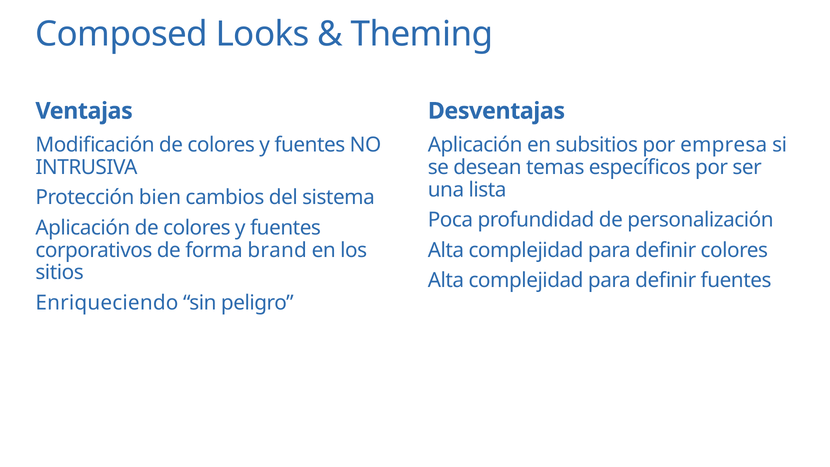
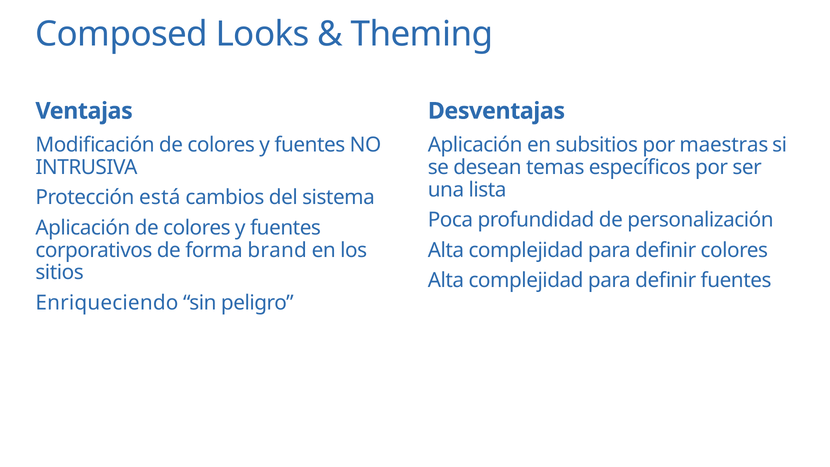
empresa: empresa -> maestras
bien: bien -> está
